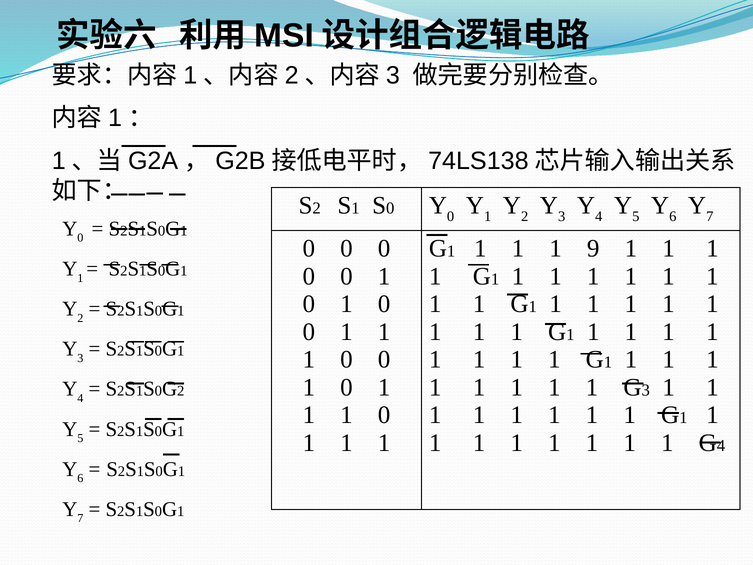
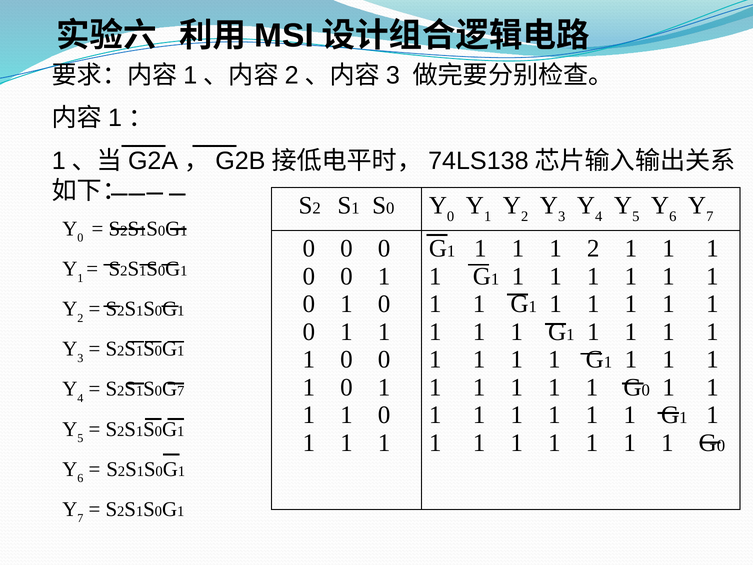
1 9: 9 -> 2
3 at (646, 390): 3 -> 0
2 at (181, 391): 2 -> 7
4 at (721, 445): 4 -> 0
